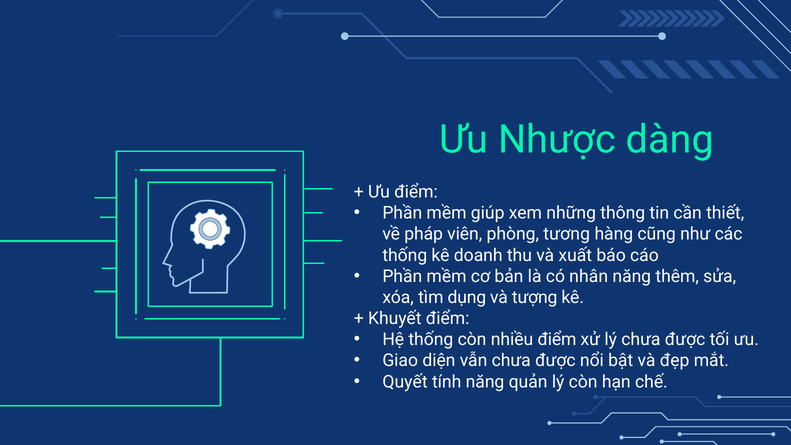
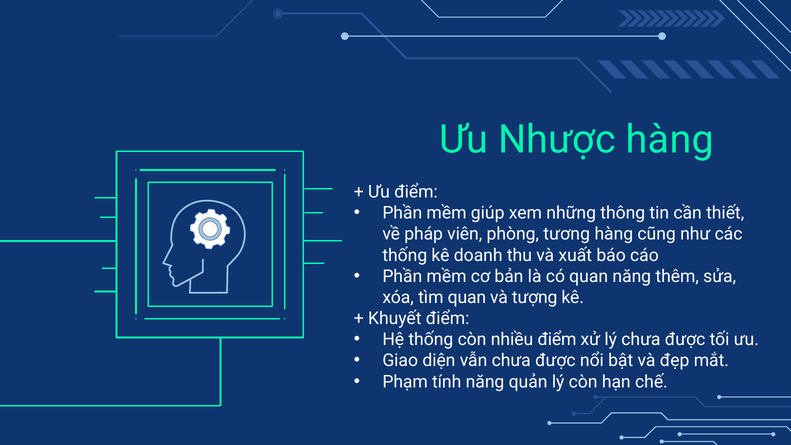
Nhược dàng: dàng -> hàng
có nhân: nhân -> quan
tìm dụng: dụng -> quan
Quyết: Quyết -> Phạm
